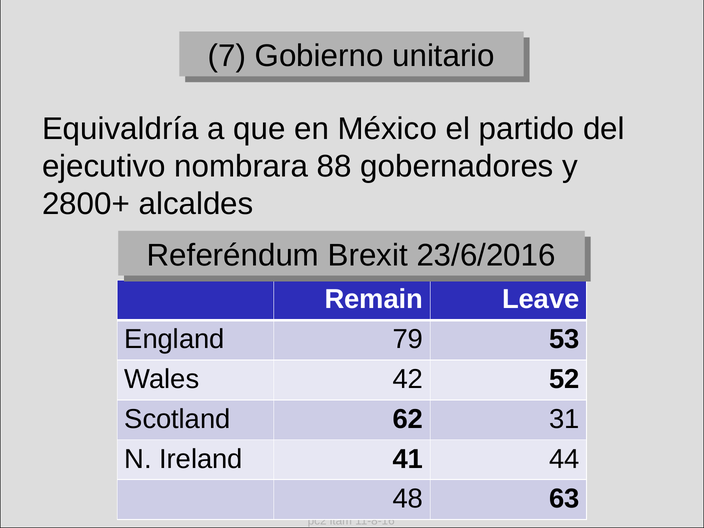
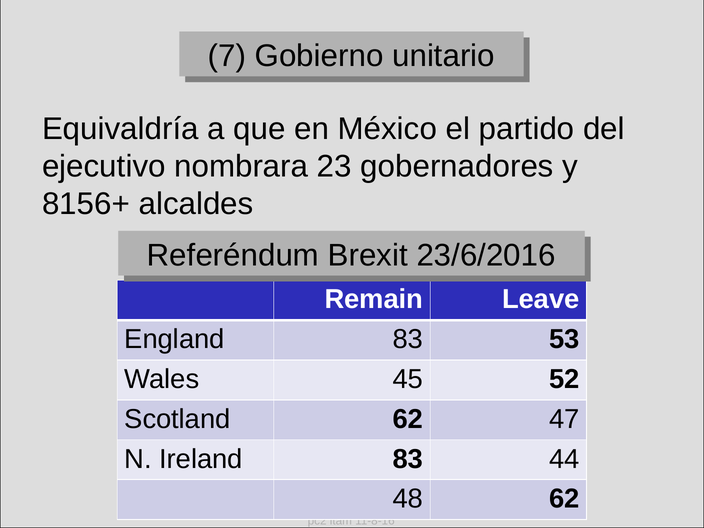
88: 88 -> 23
2800+: 2800+ -> 8156+
England 79: 79 -> 83
42: 42 -> 45
31: 31 -> 47
Ireland 41: 41 -> 83
48 63: 63 -> 62
